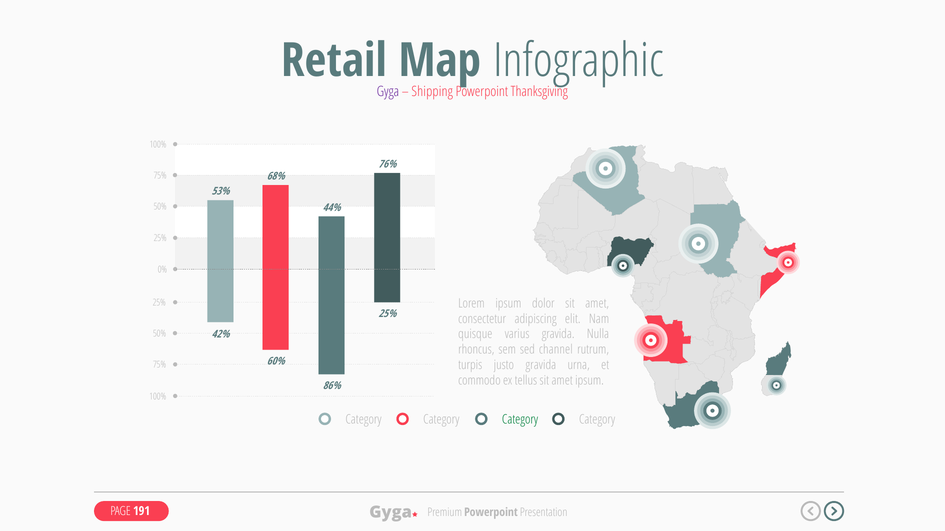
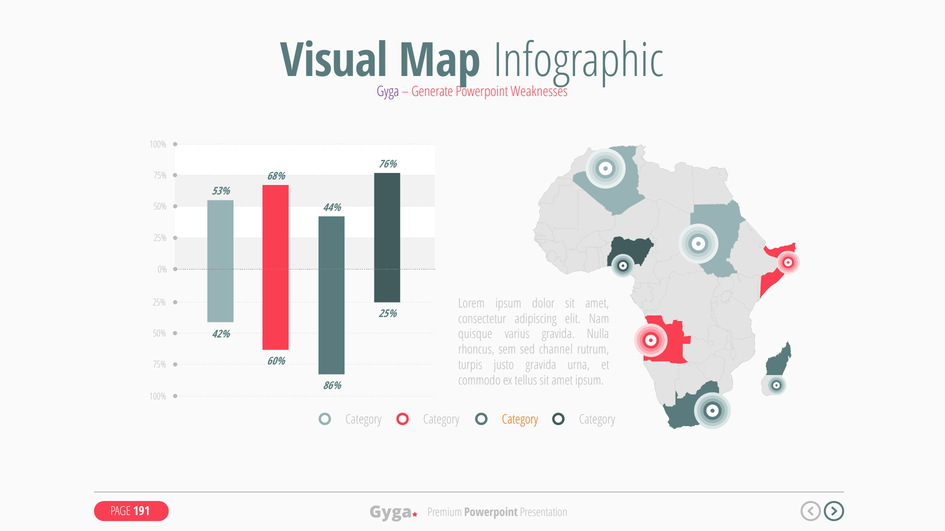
Retail: Retail -> Visual
Shipping: Shipping -> Generate
Thanksgiving: Thanksgiving -> Weaknesses
Category at (520, 420) colour: green -> orange
